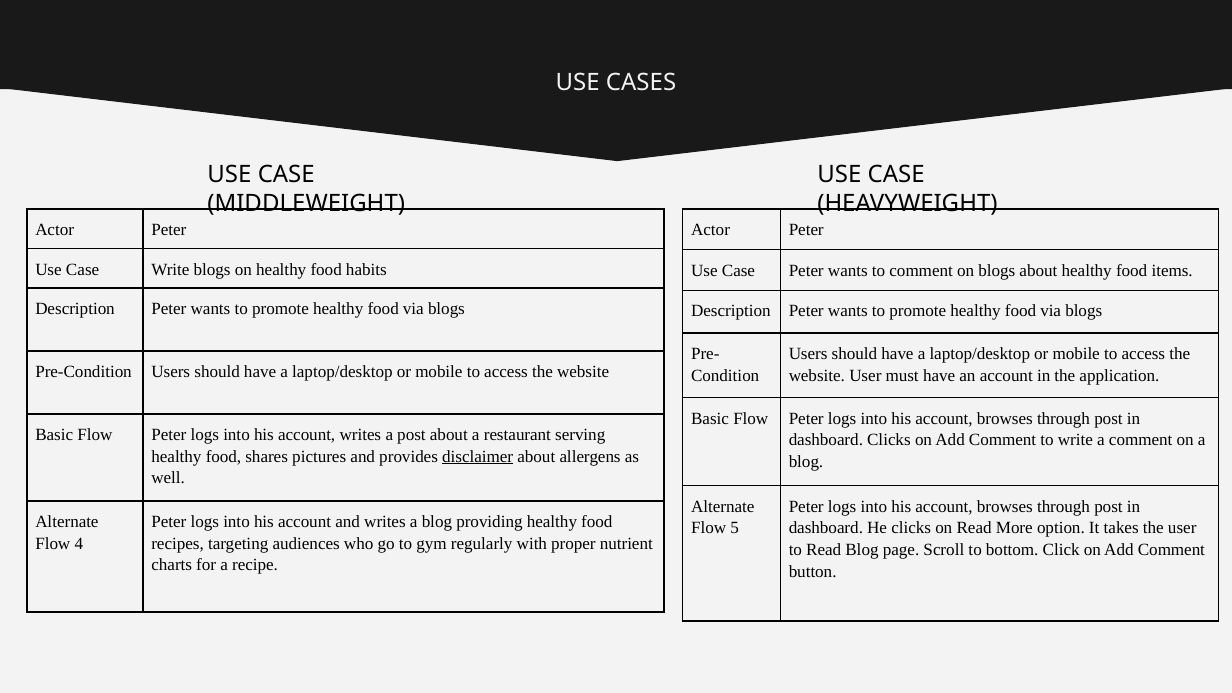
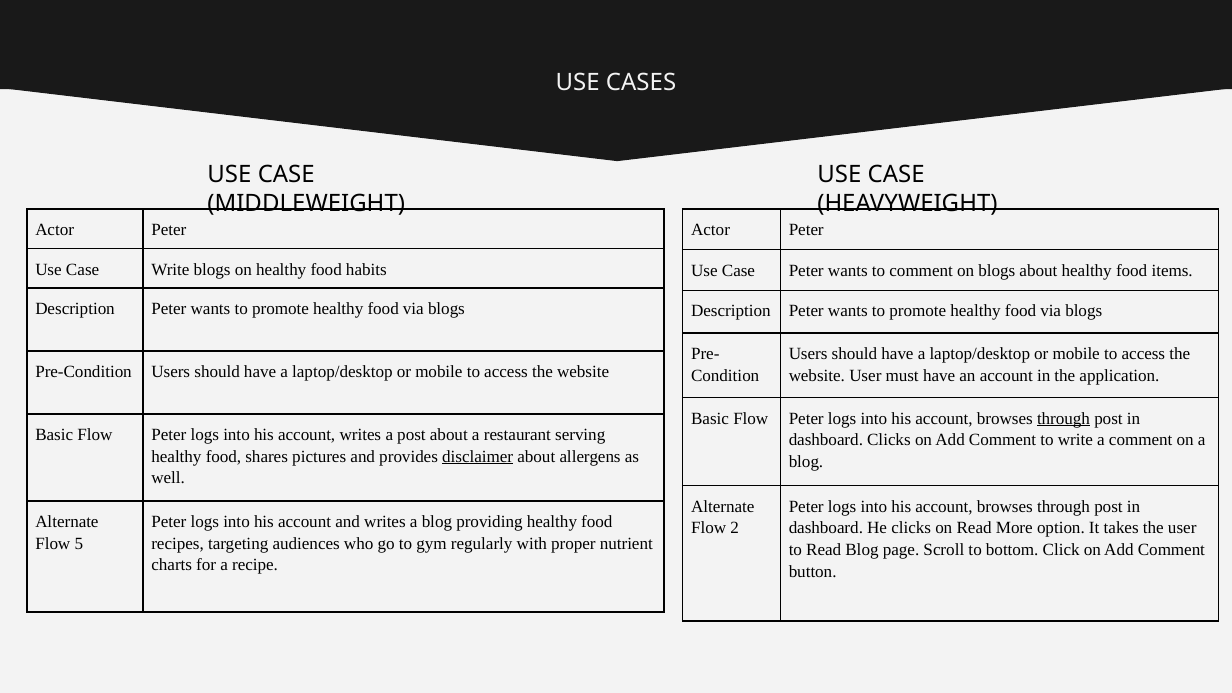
through at (1063, 418) underline: none -> present
5: 5 -> 2
4: 4 -> 5
